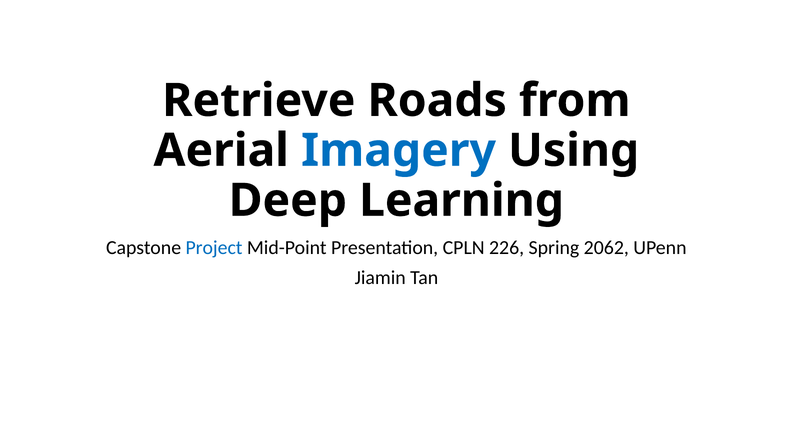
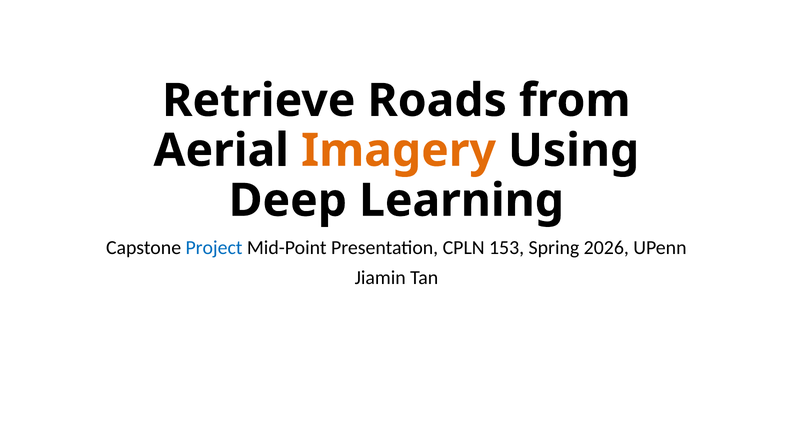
Imagery colour: blue -> orange
226: 226 -> 153
2062: 2062 -> 2026
